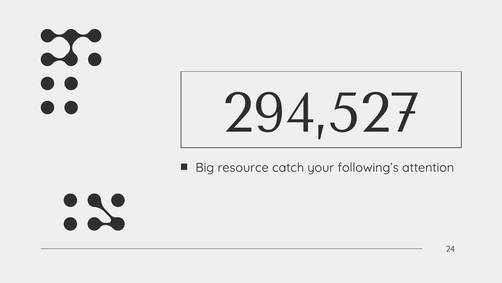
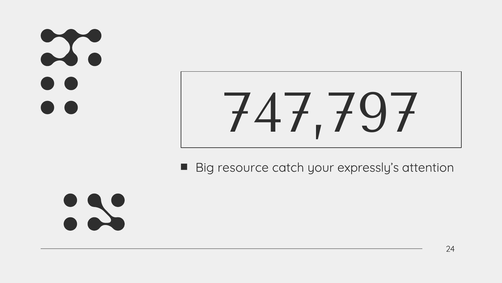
294,527: 294,527 -> 747,797
following’s: following’s -> expressly’s
